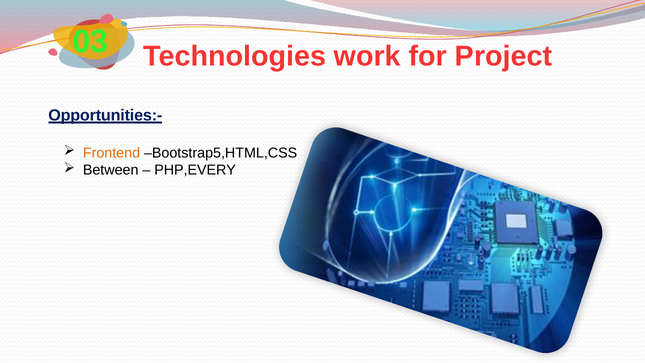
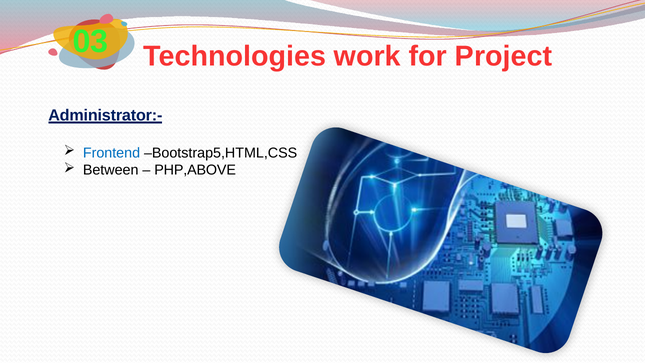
Opportunities:-: Opportunities:- -> Administrator:-
Frontend colour: orange -> blue
PHP,EVERY: PHP,EVERY -> PHP,ABOVE
